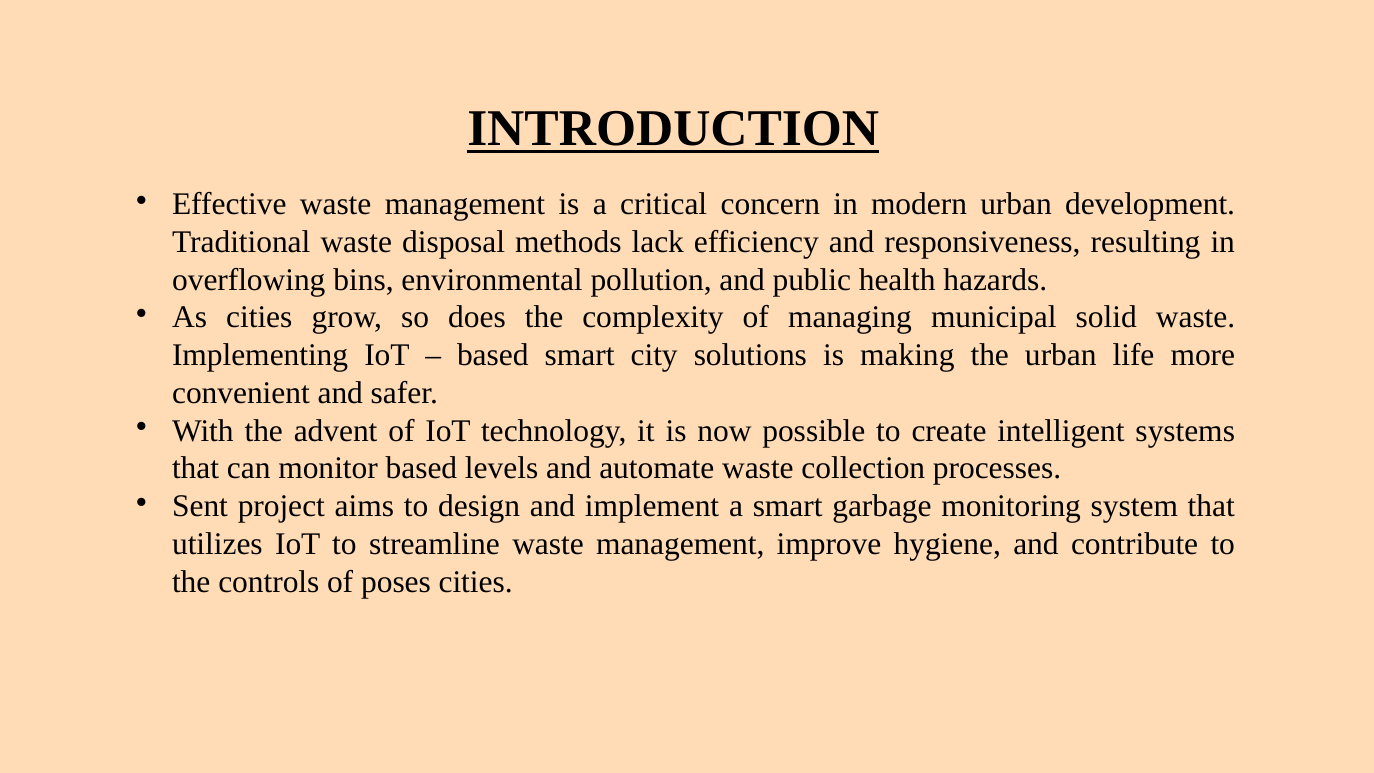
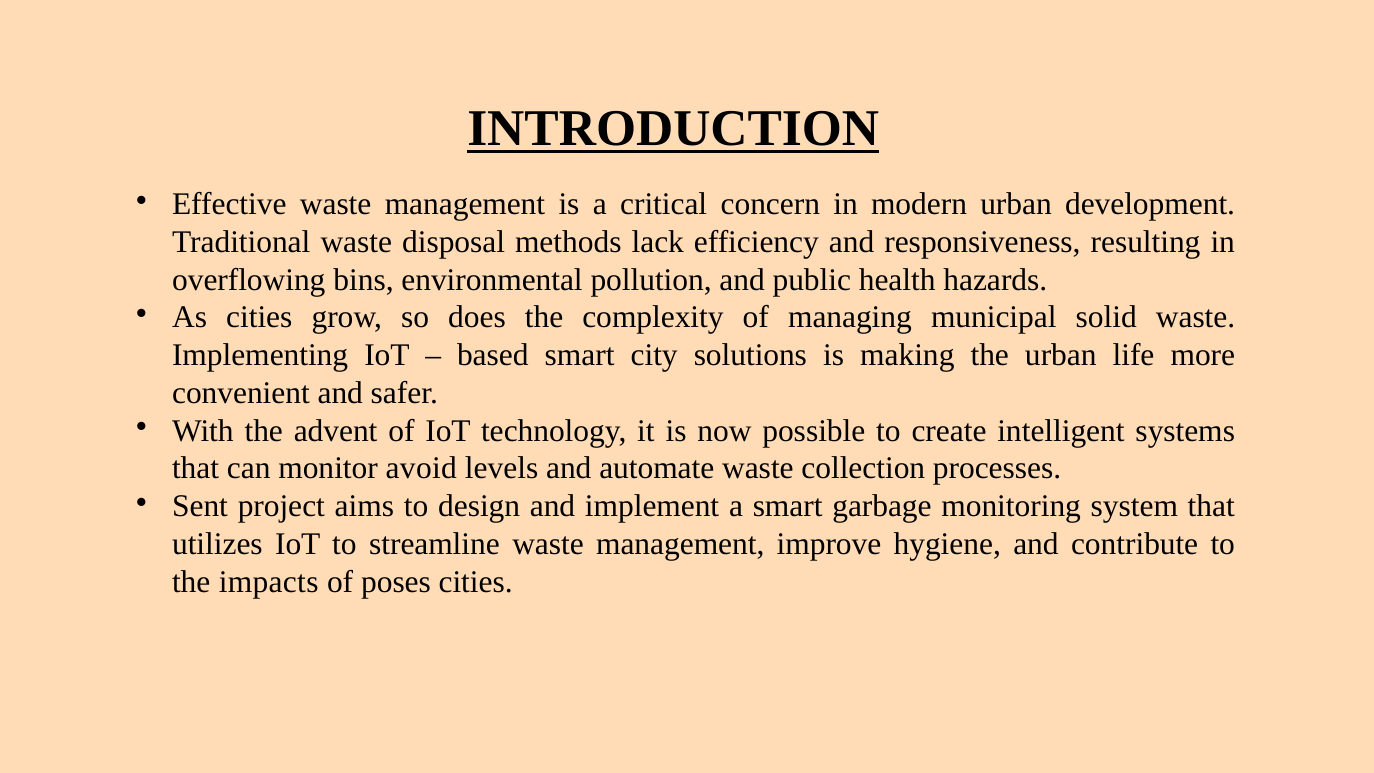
monitor based: based -> avoid
controls: controls -> impacts
